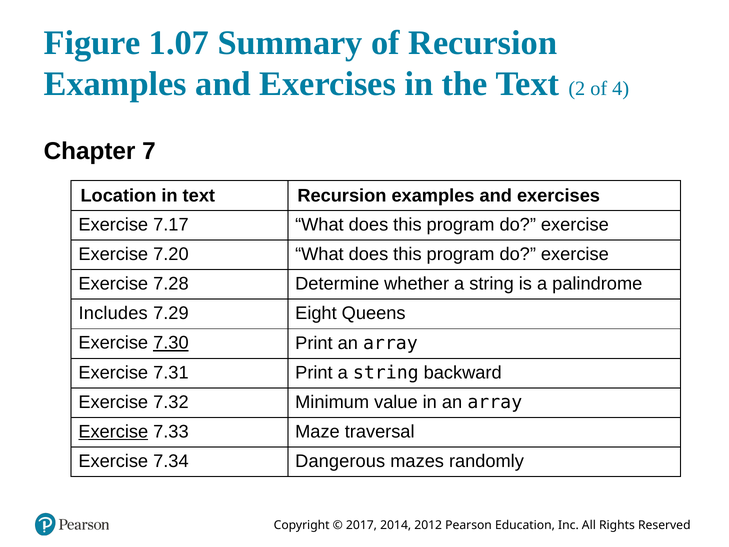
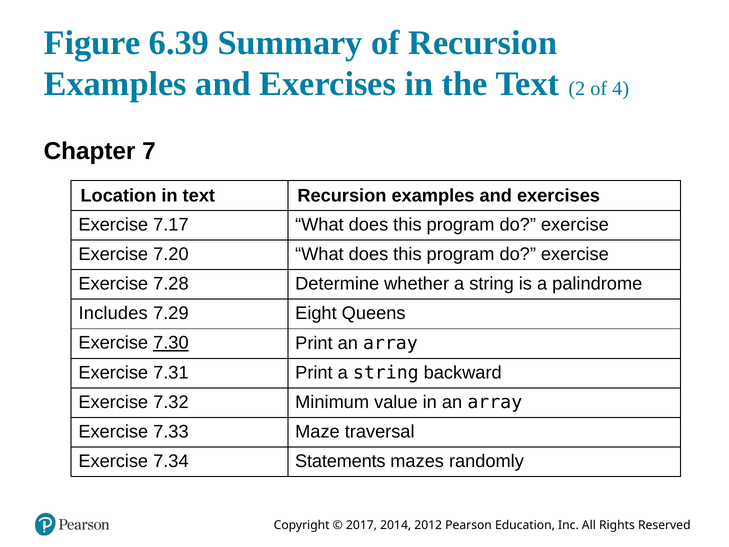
1.07: 1.07 -> 6.39
Exercise at (113, 431) underline: present -> none
Dangerous: Dangerous -> Statements
